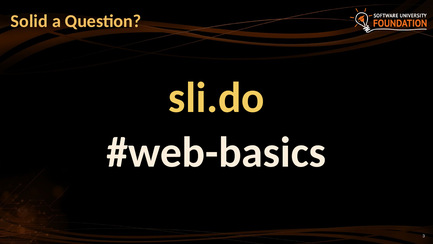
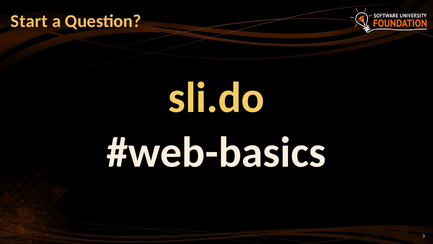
Solid: Solid -> Start
